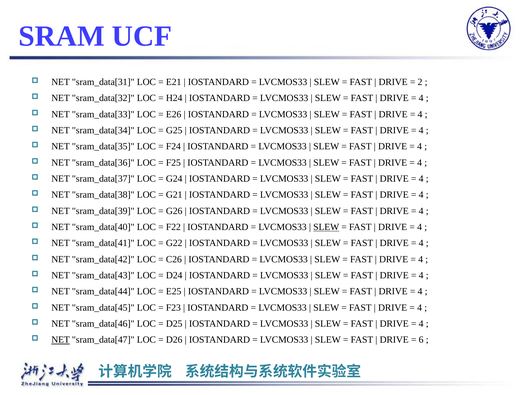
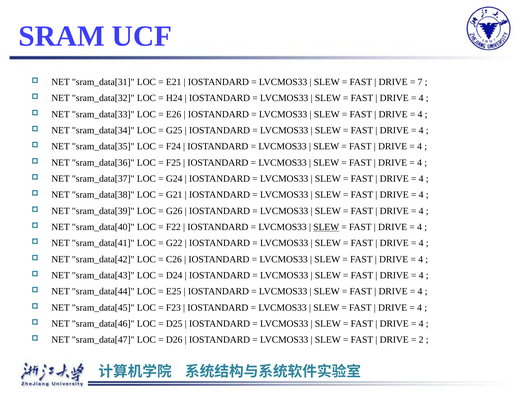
2: 2 -> 7
NET at (61, 340) underline: present -> none
6: 6 -> 2
